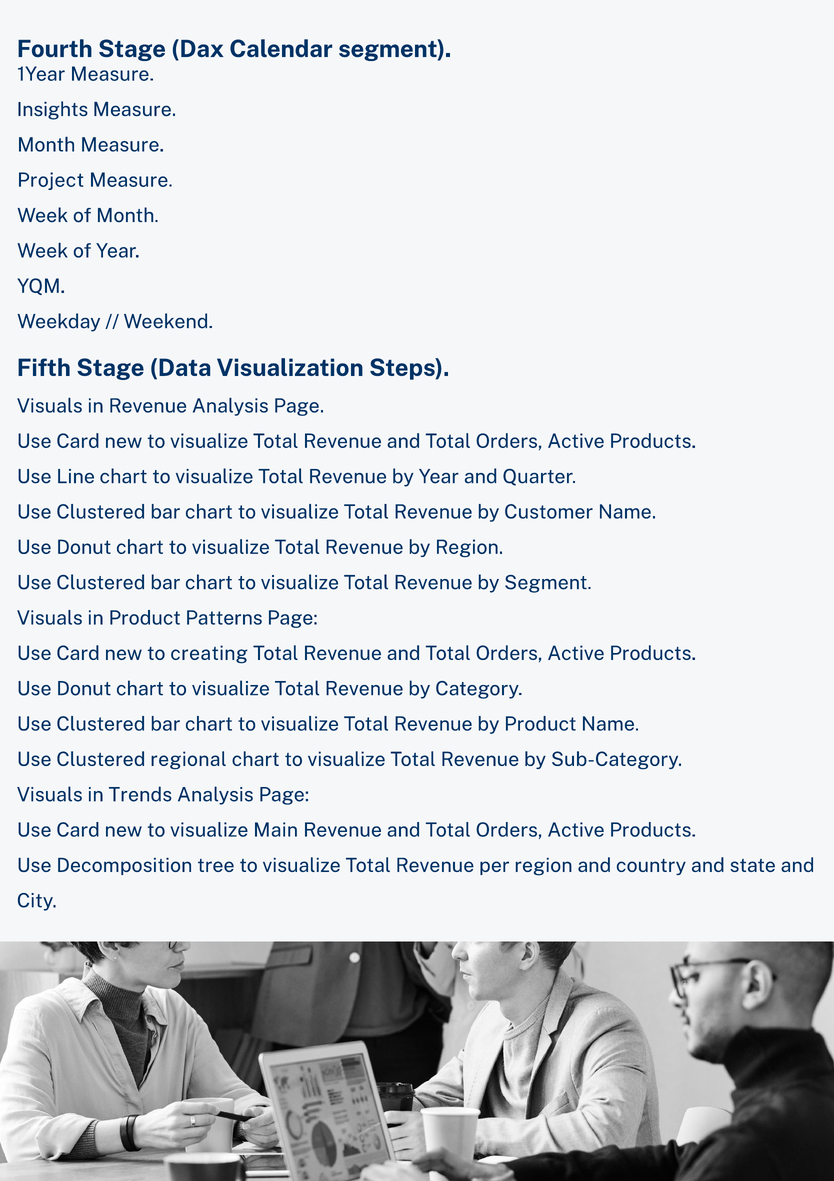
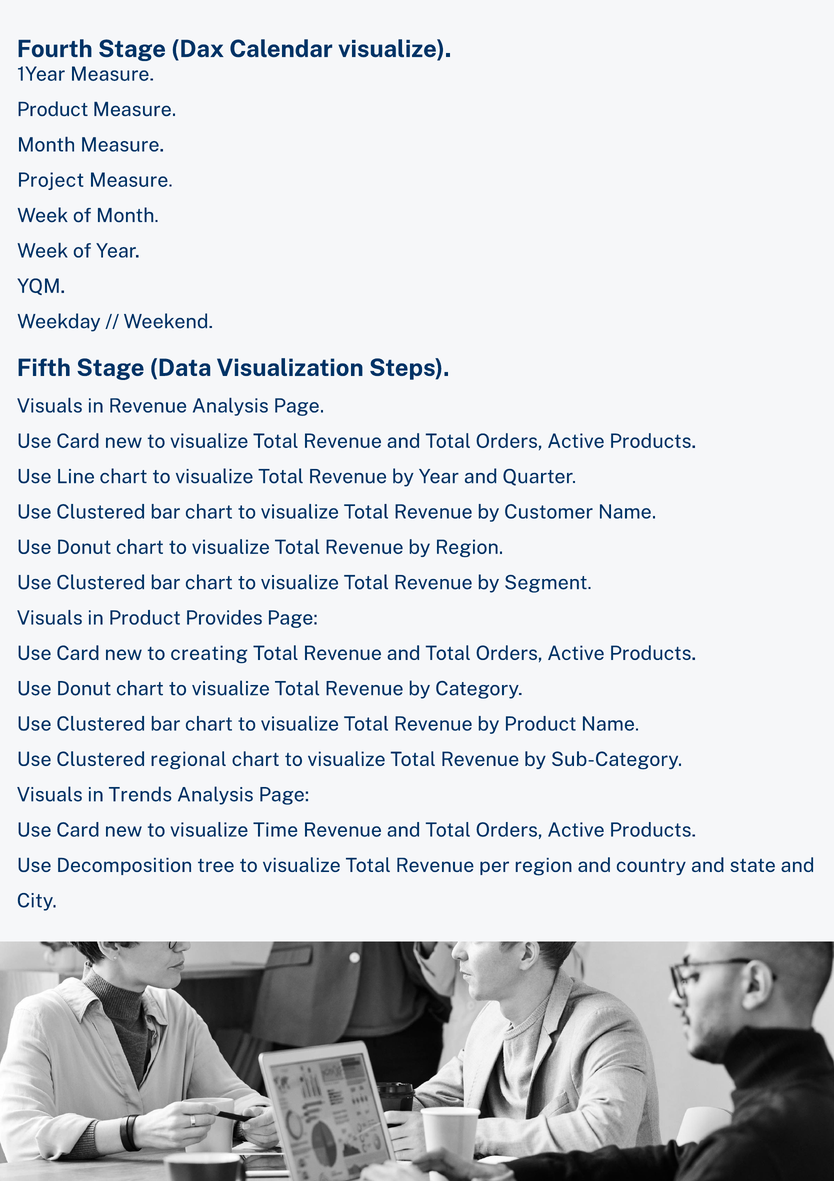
Calendar segment: segment -> visualize
Insights at (53, 110): Insights -> Product
Patterns: Patterns -> Provides
Main: Main -> Time
